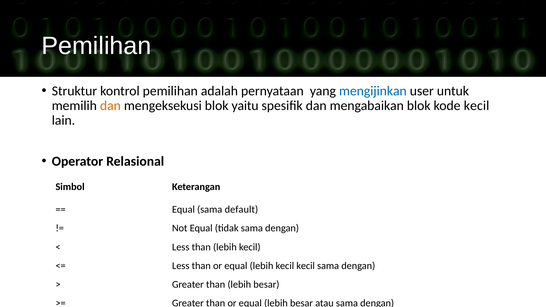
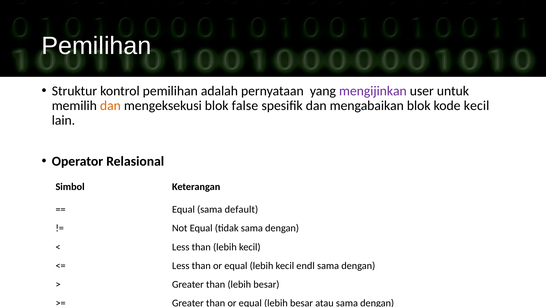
mengijinkan colour: blue -> purple
yaitu: yaitu -> false
kecil kecil: kecil -> endl
